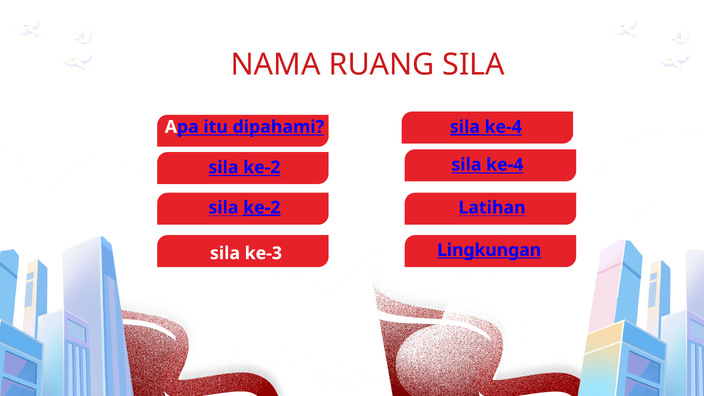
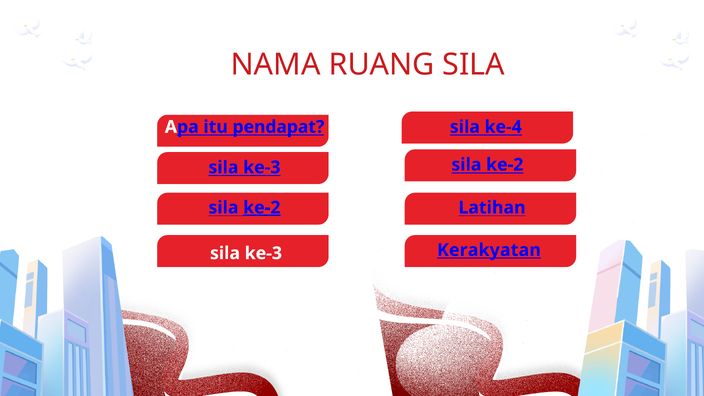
dipahami: dipahami -> pendapat
sila at (465, 127) underline: present -> none
ke-4 at (505, 165): ke-4 -> ke-2
ke-2 at (262, 167): ke-2 -> ke-3
Lingkungan: Lingkungan -> Kerakyatan
